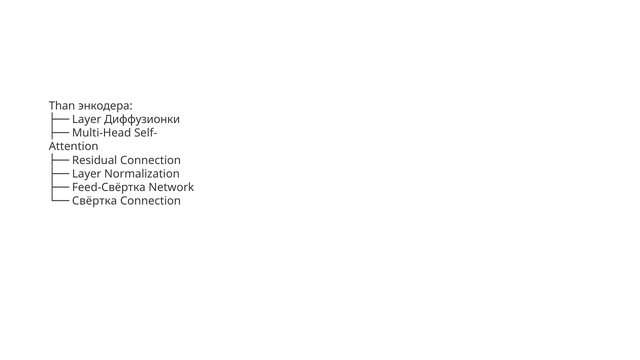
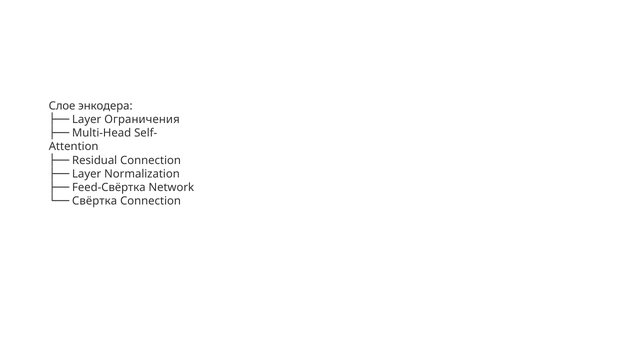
Than: Than -> Слое
Диффузионки: Диффузионки -> Ограничения
